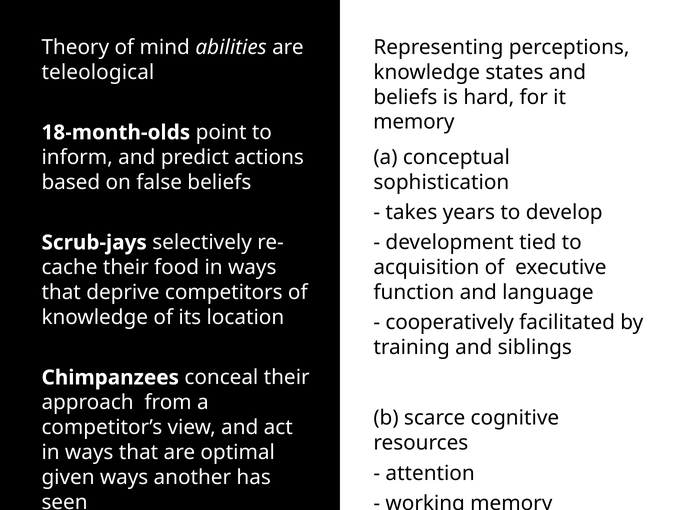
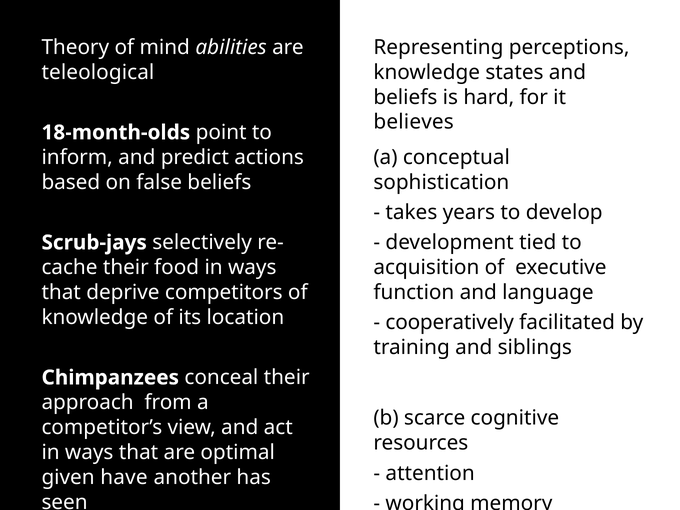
memory at (414, 122): memory -> believes
given ways: ways -> have
